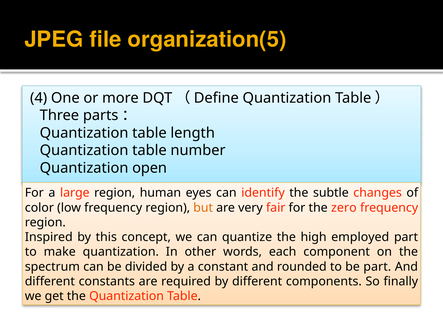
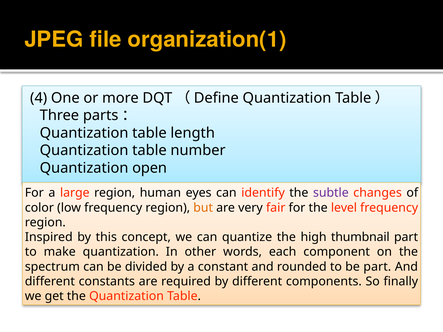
organization(5: organization(5 -> organization(1
subtle colour: black -> purple
zero: zero -> level
employed: employed -> thumbnail
